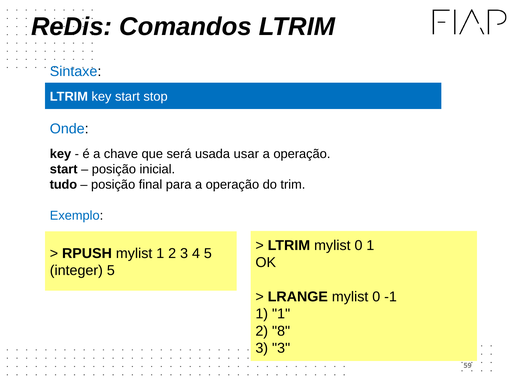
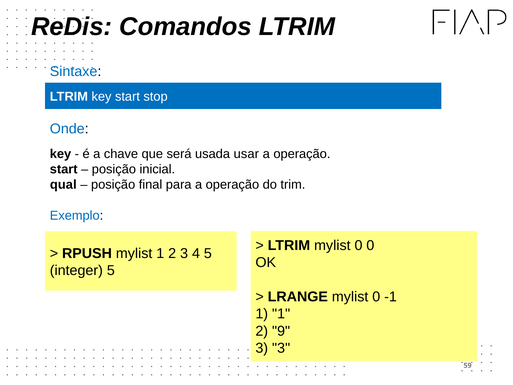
tudo: tudo -> qual
0 1: 1 -> 0
8: 8 -> 9
